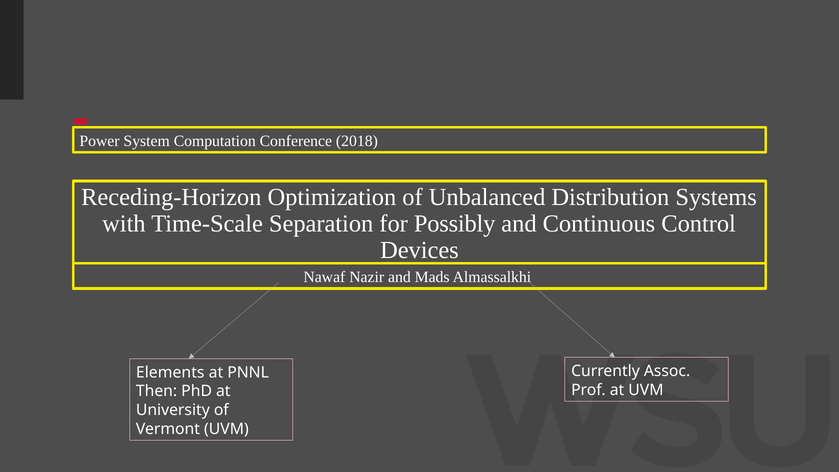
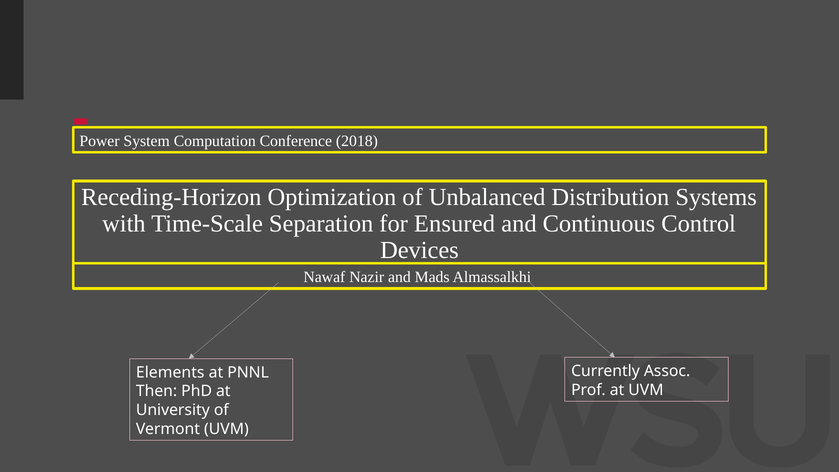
Possibly: Possibly -> Ensured
